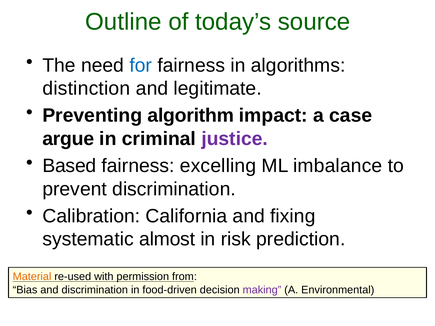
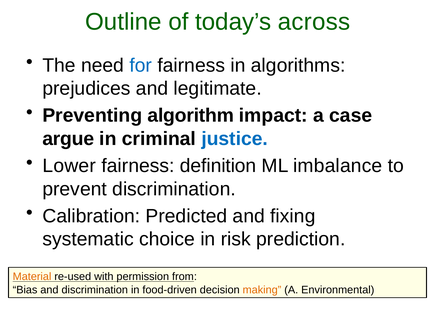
source: source -> across
distinction: distinction -> prejudices
justice colour: purple -> blue
Based: Based -> Lower
excelling: excelling -> definition
California: California -> Predicted
almost: almost -> choice
making colour: purple -> orange
